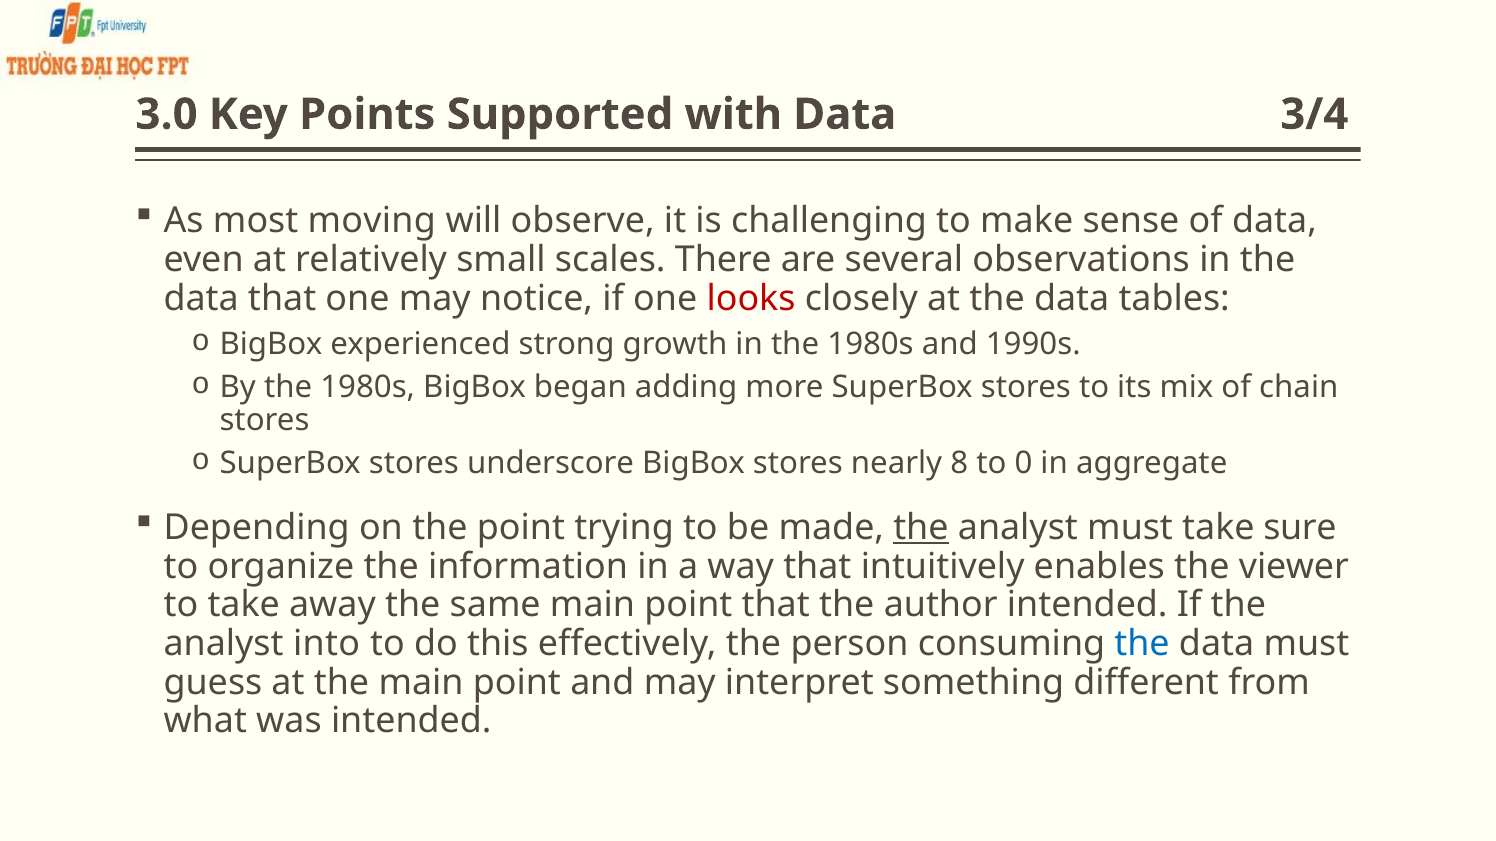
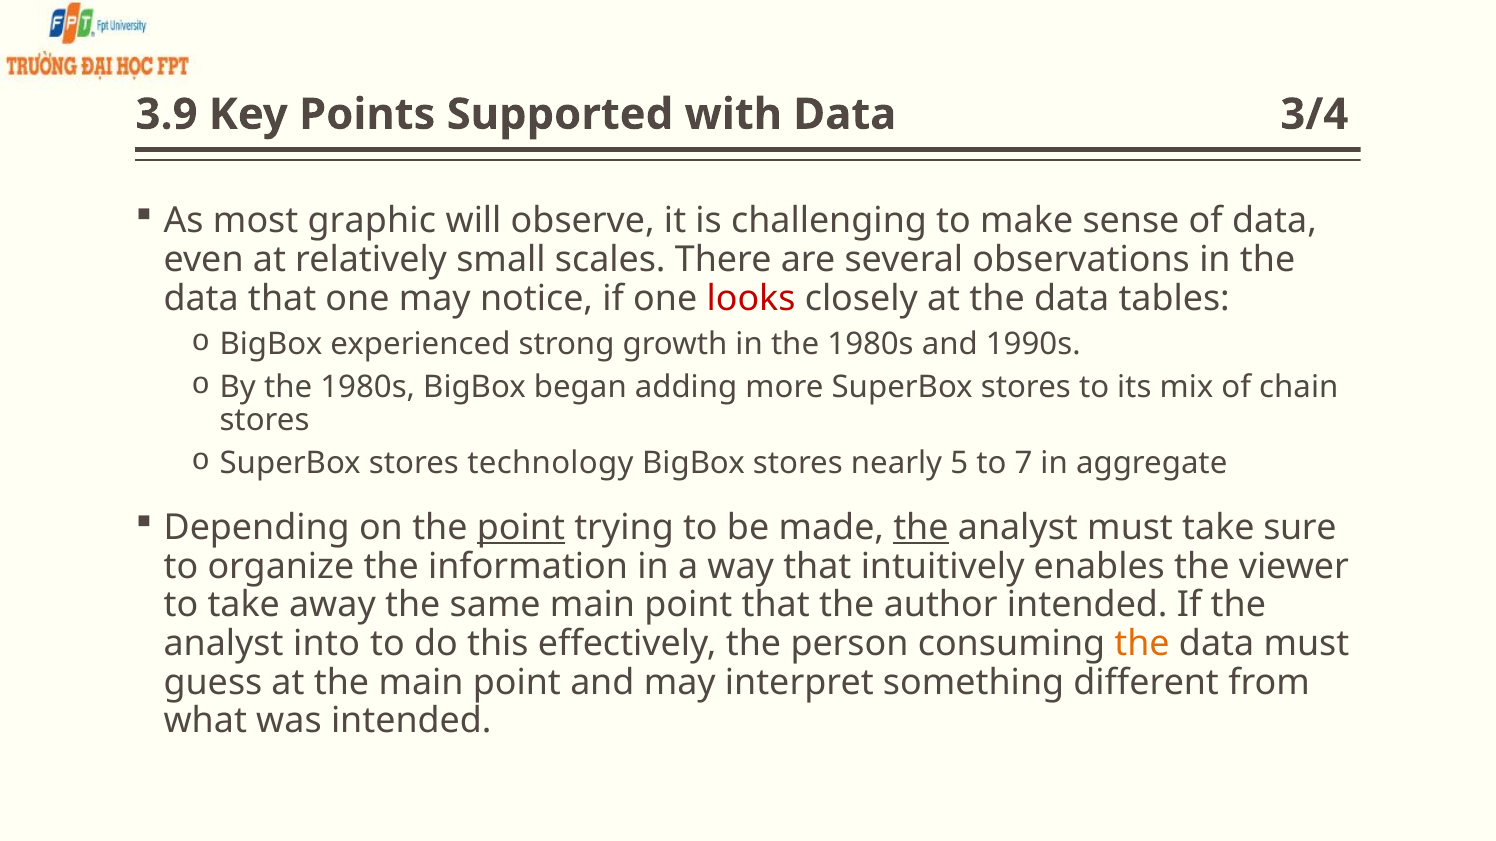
3.0: 3.0 -> 3.9
moving: moving -> graphic
underscore: underscore -> technology
8: 8 -> 5
0: 0 -> 7
point at (521, 528) underline: none -> present
the at (1142, 644) colour: blue -> orange
